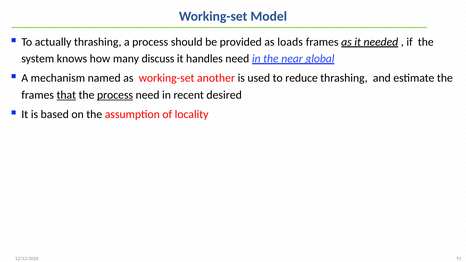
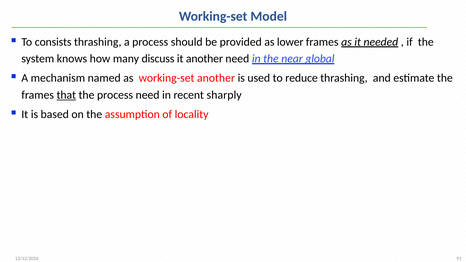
actually: actually -> consists
loads: loads -> lower
it handles: handles -> another
process at (115, 95) underline: present -> none
desired: desired -> sharply
